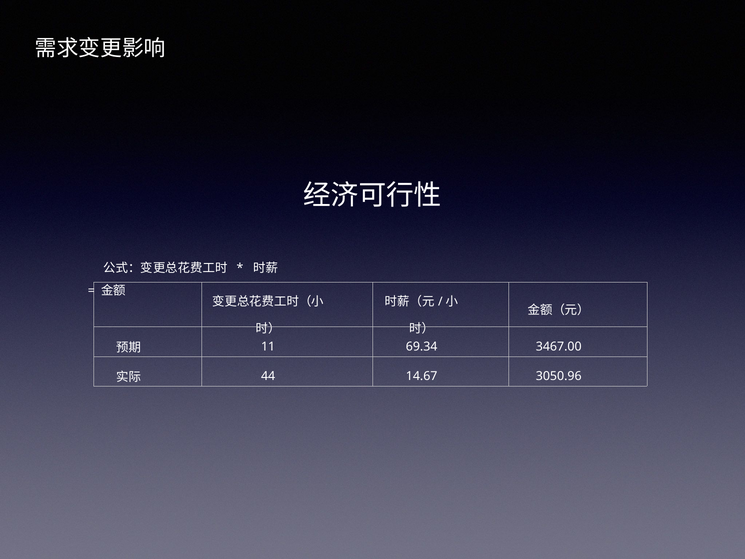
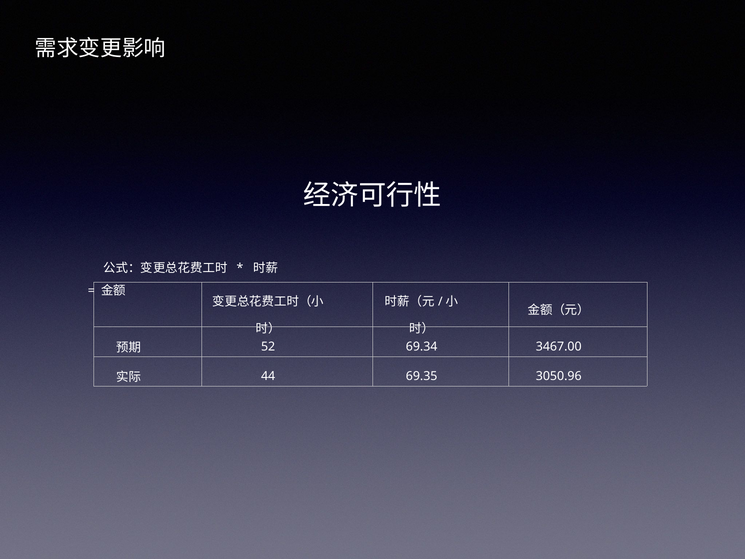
11: 11 -> 52
14.67: 14.67 -> 69.35
